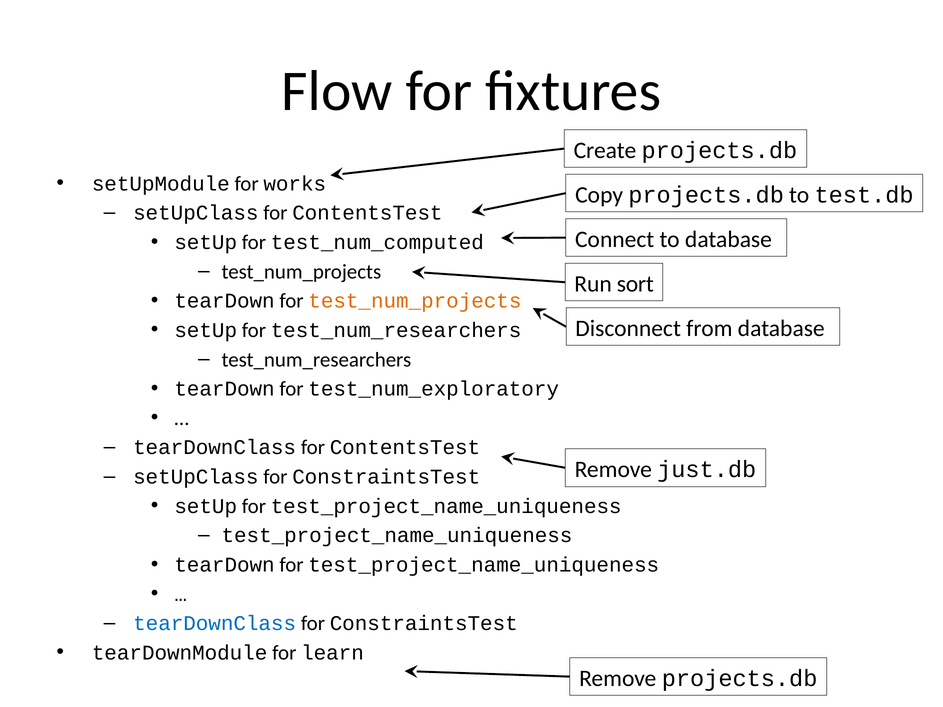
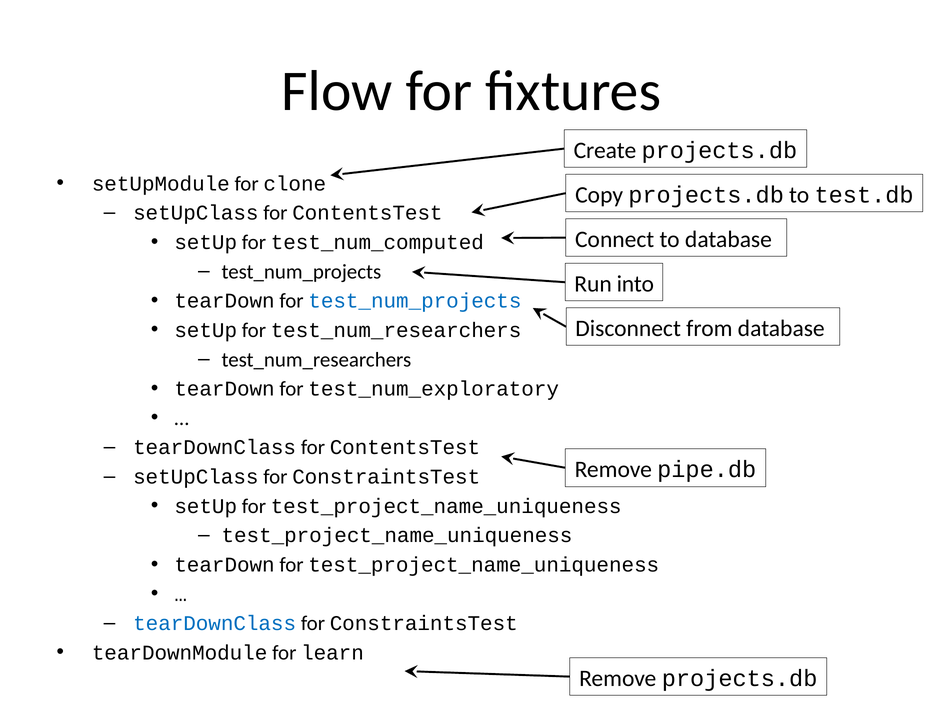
works: works -> clone
sort: sort -> into
test_num_projects at (415, 301) colour: orange -> blue
just.db: just.db -> pipe.db
